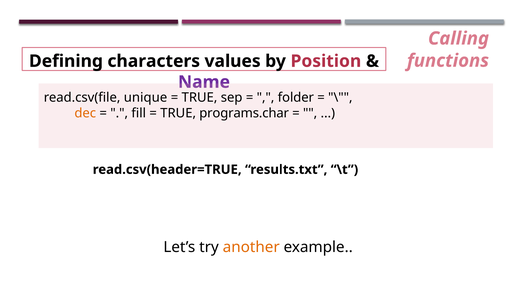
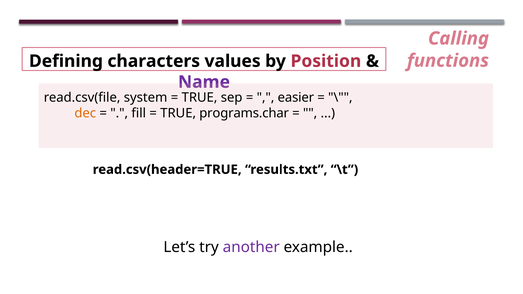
unique: unique -> system
folder: folder -> easier
another colour: orange -> purple
